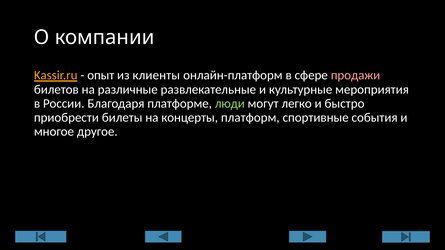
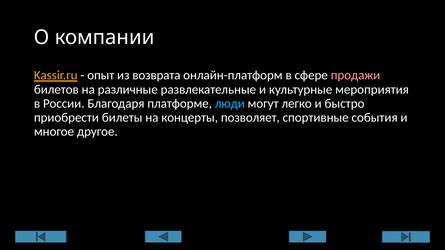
клиенты: клиенты -> возврата
люди colour: light green -> light blue
платформ: платформ -> позволяет
